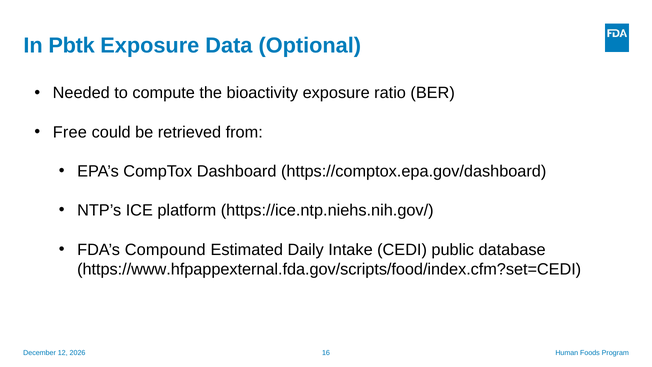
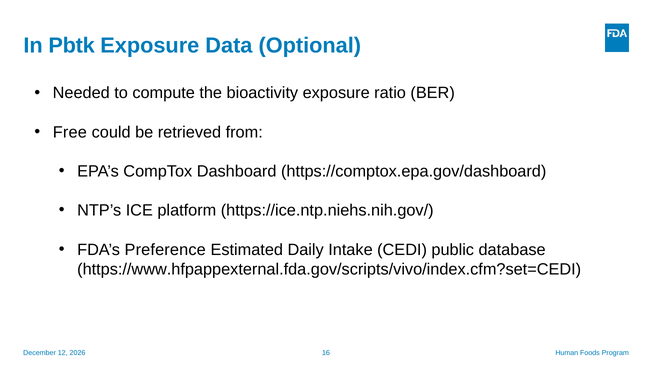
Compound: Compound -> Preference
https://www.hfpappexternal.fda.gov/scripts/food/index.cfm?set=CEDI: https://www.hfpappexternal.fda.gov/scripts/food/index.cfm?set=CEDI -> https://www.hfpappexternal.fda.gov/scripts/vivo/index.cfm?set=CEDI
